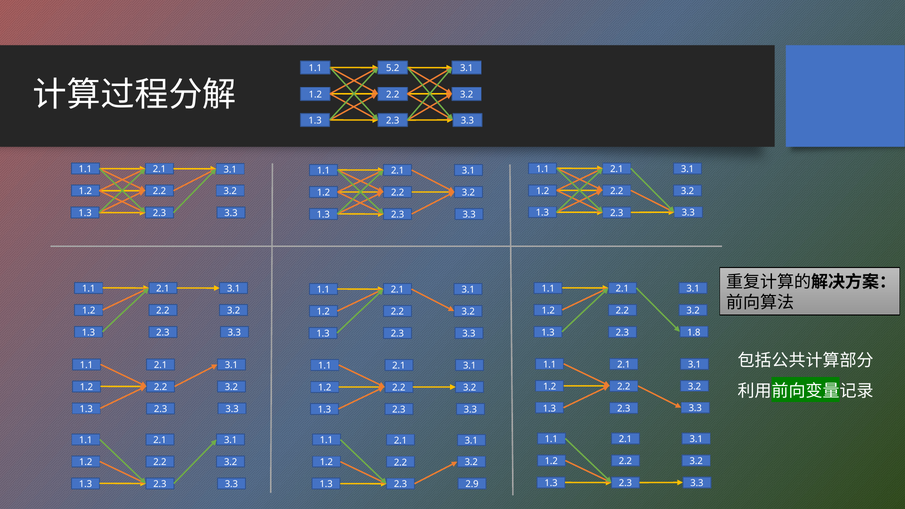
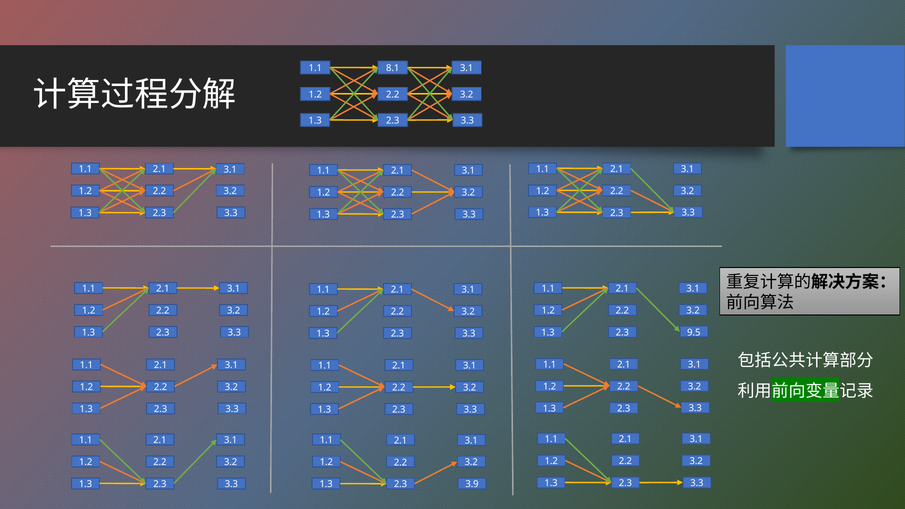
5.2: 5.2 -> 8.1
1.8: 1.8 -> 9.5
2.9: 2.9 -> 3.9
